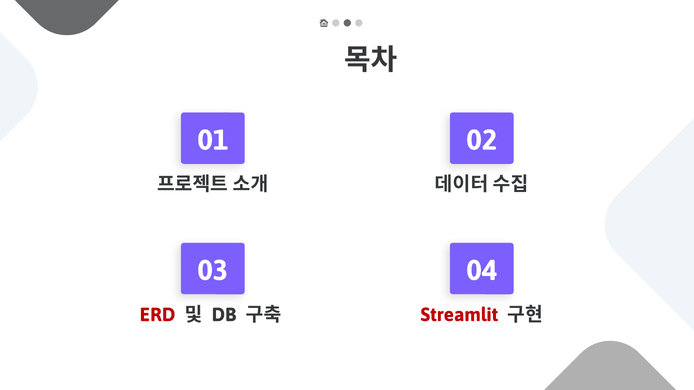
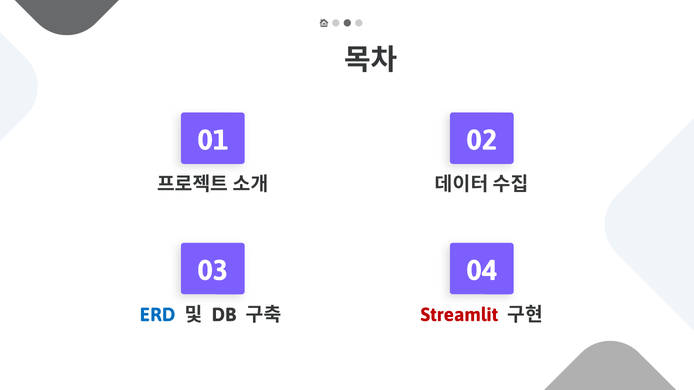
ERD colour: red -> blue
